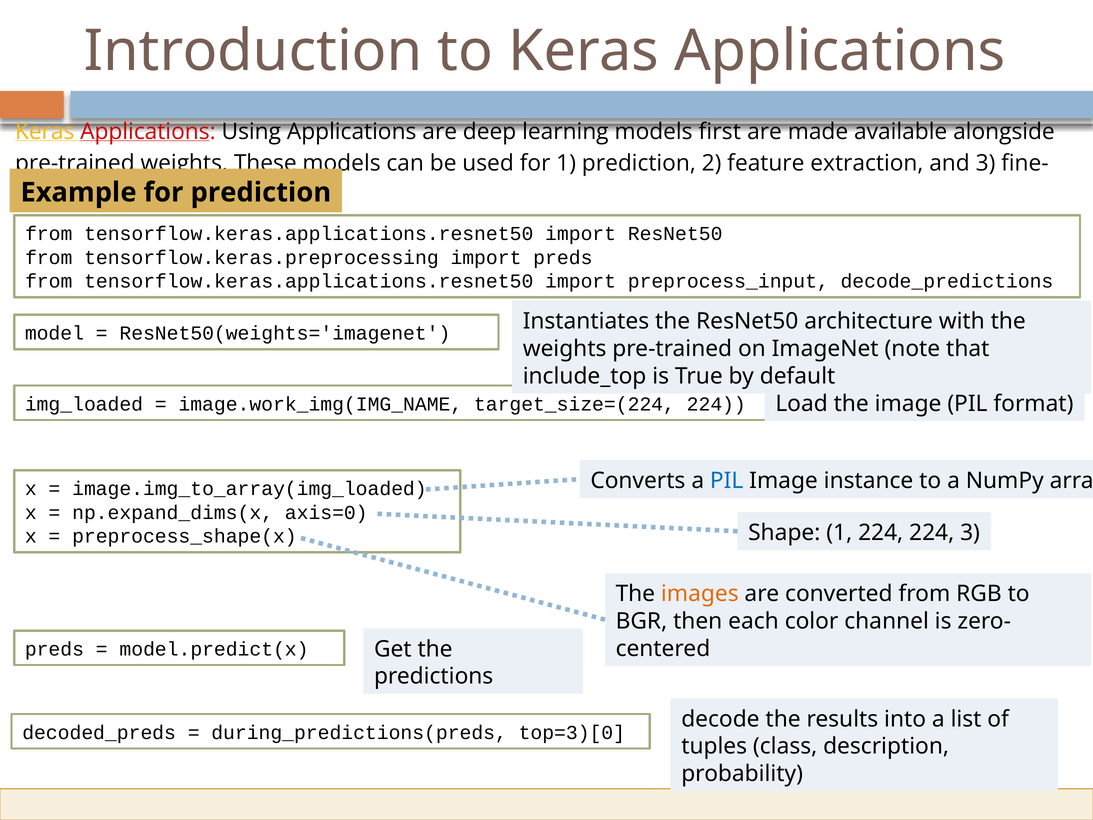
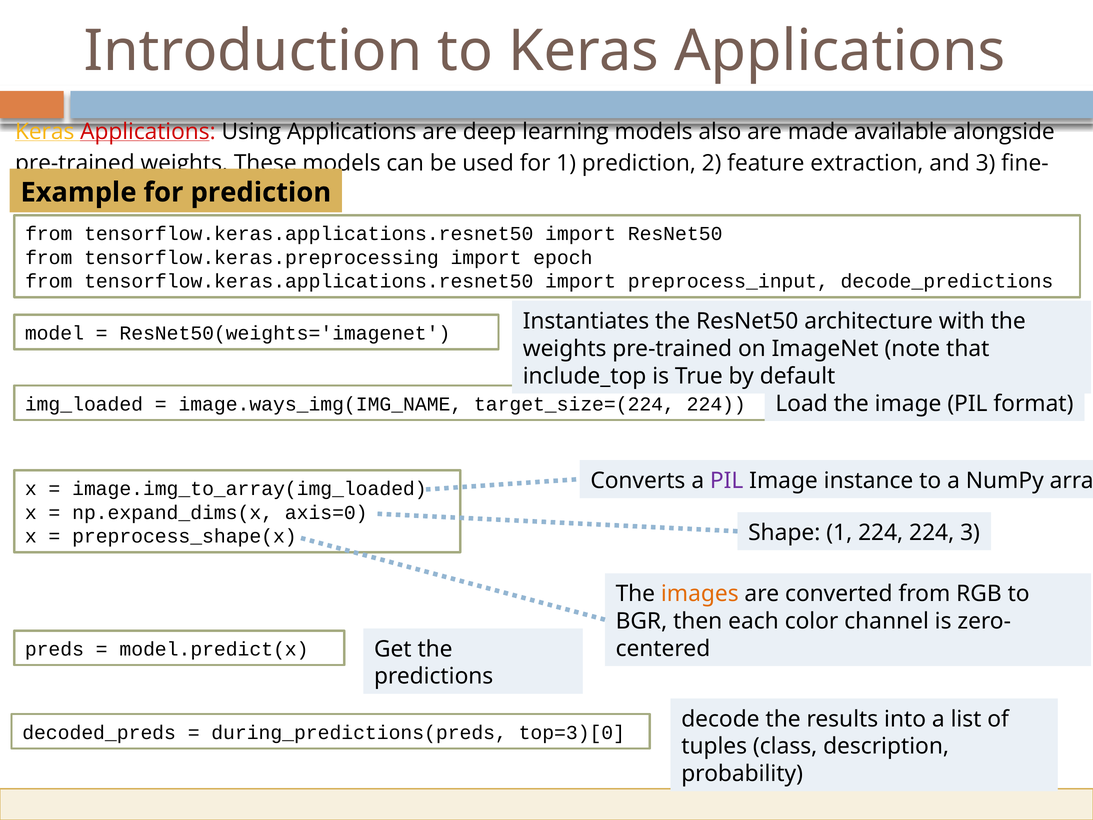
first: first -> also
import preds: preds -> epoch
image.work_img(IMG_NAME: image.work_img(IMG_NAME -> image.ways_img(IMG_NAME
PIL at (727, 481) colour: blue -> purple
